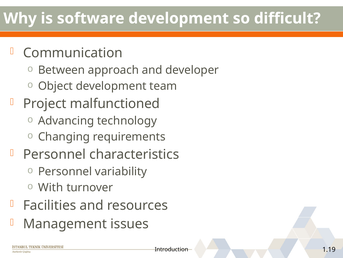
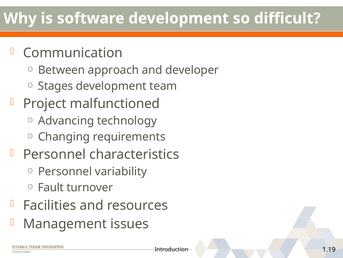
Object: Object -> Stages
With: With -> Fault
